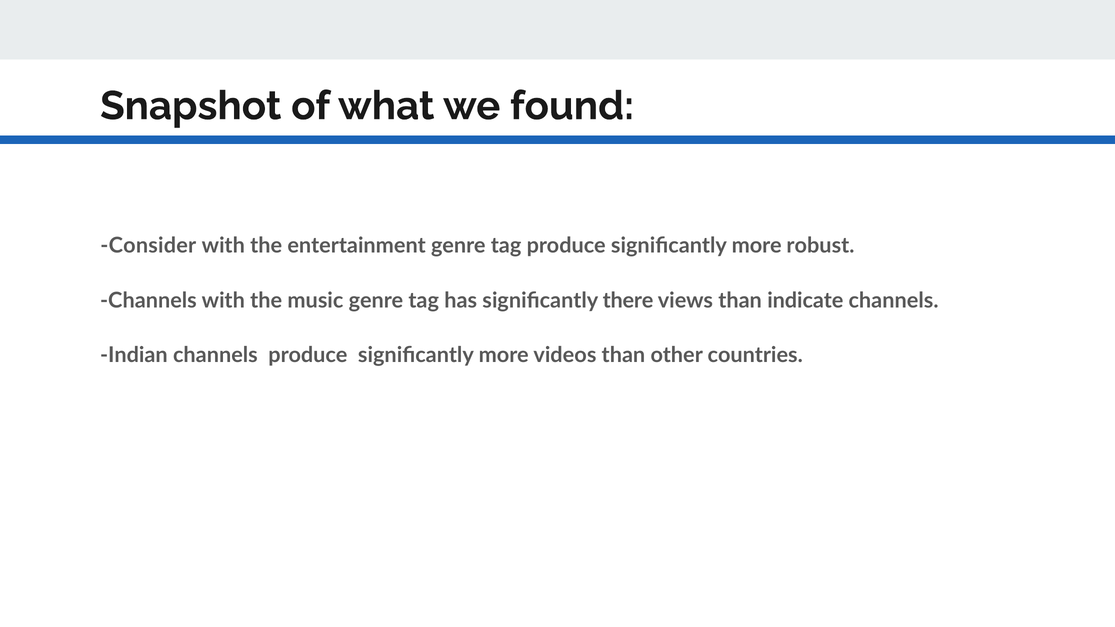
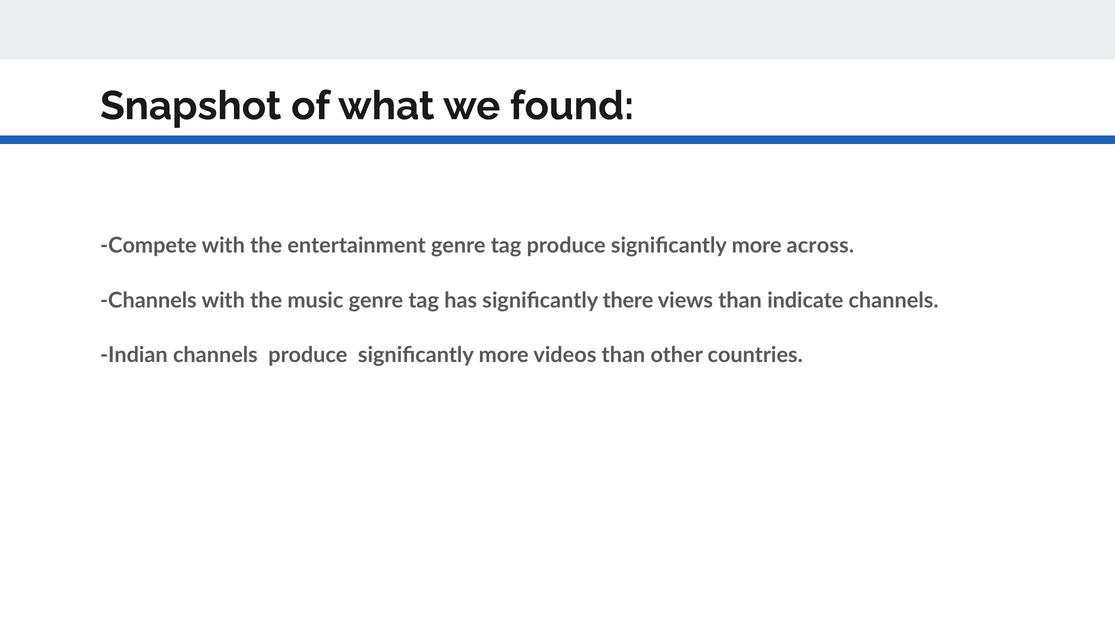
Consider: Consider -> Compete
robust: robust -> across
